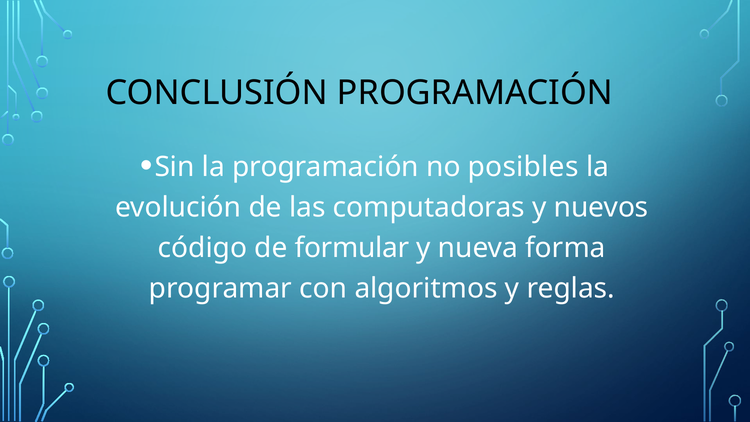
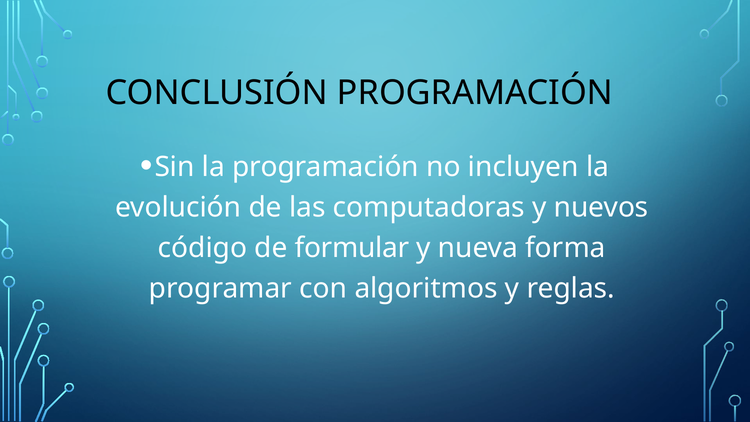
posibles: posibles -> incluyen
